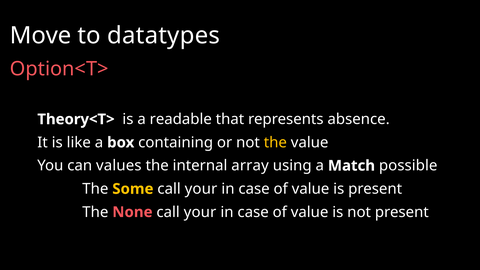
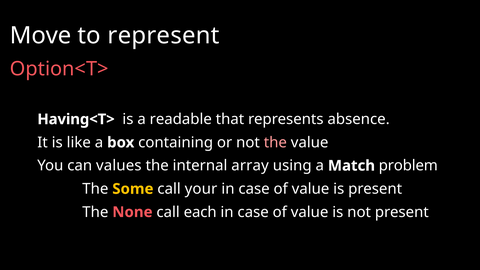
datatypes: datatypes -> represent
Theory<T>: Theory<T> -> Having<T>
the at (275, 142) colour: yellow -> pink
possible: possible -> problem
None call your: your -> each
